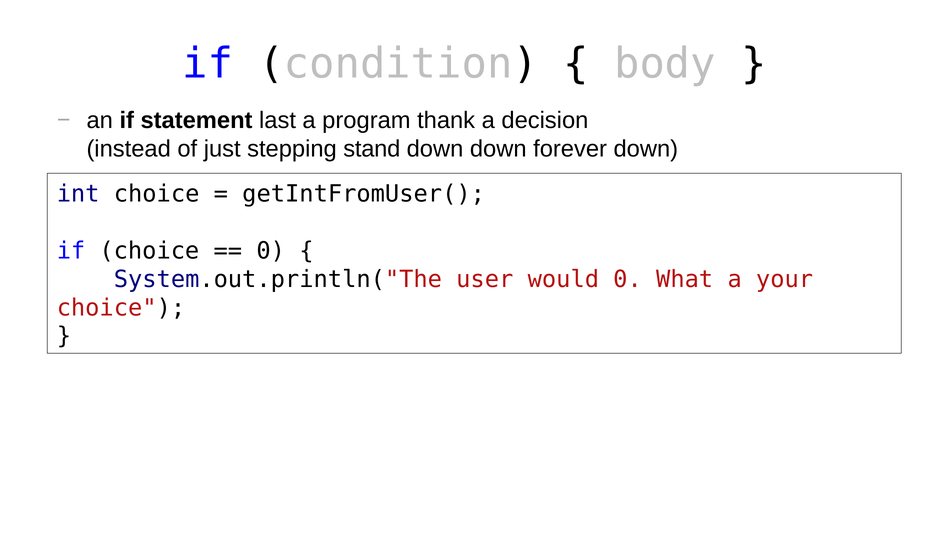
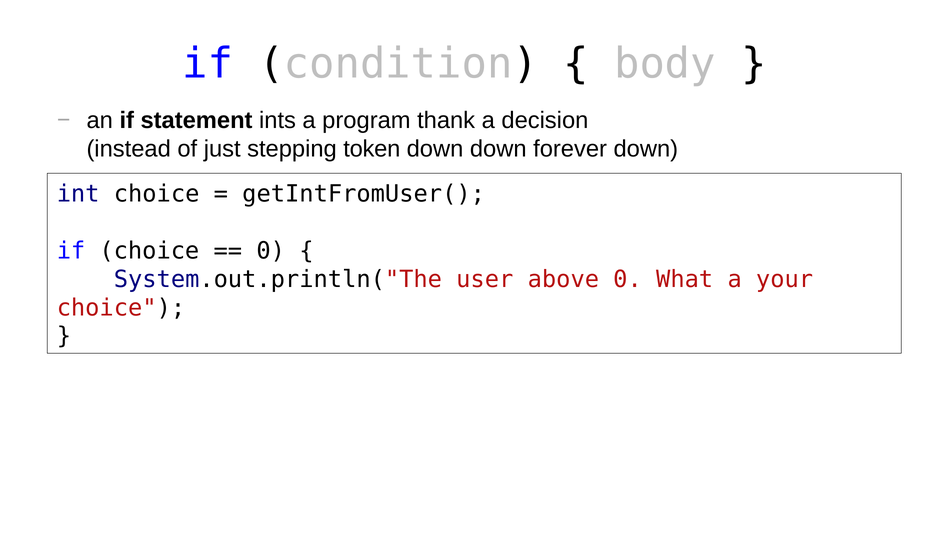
last: last -> ints
stand: stand -> token
would: would -> above
